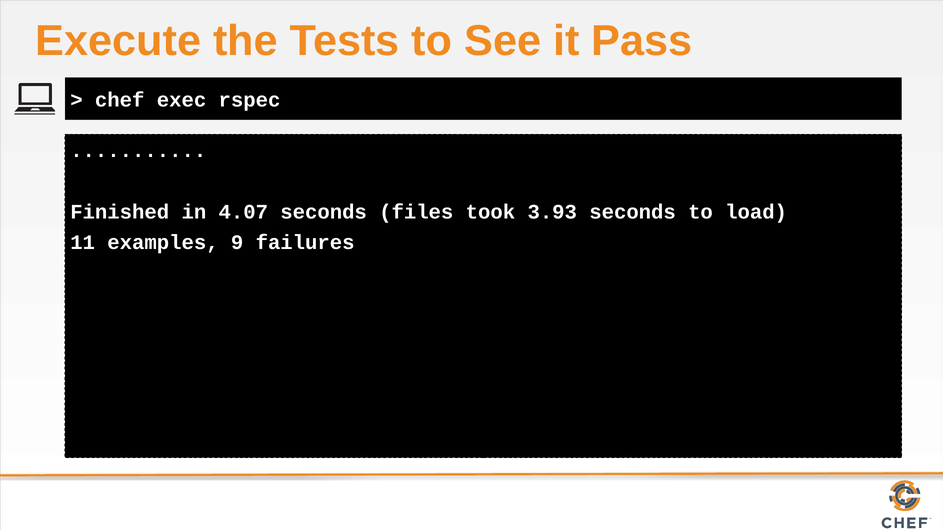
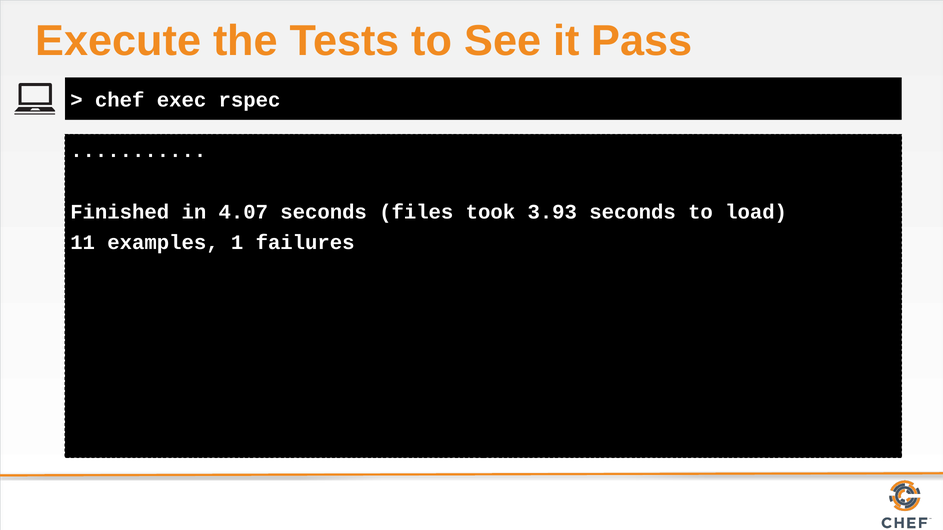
9: 9 -> 1
